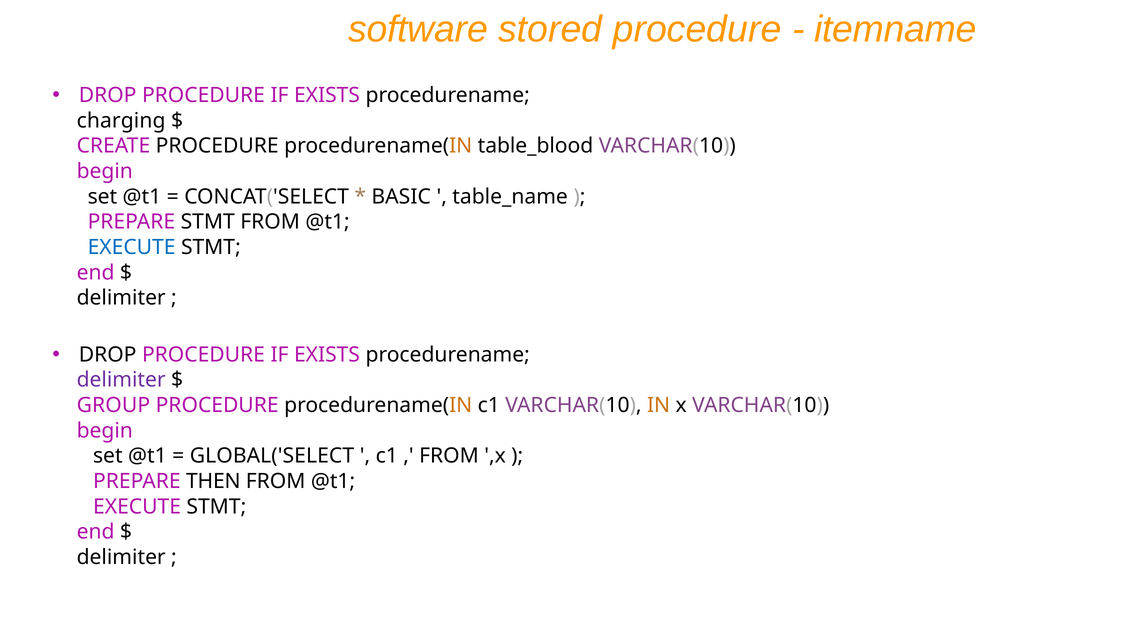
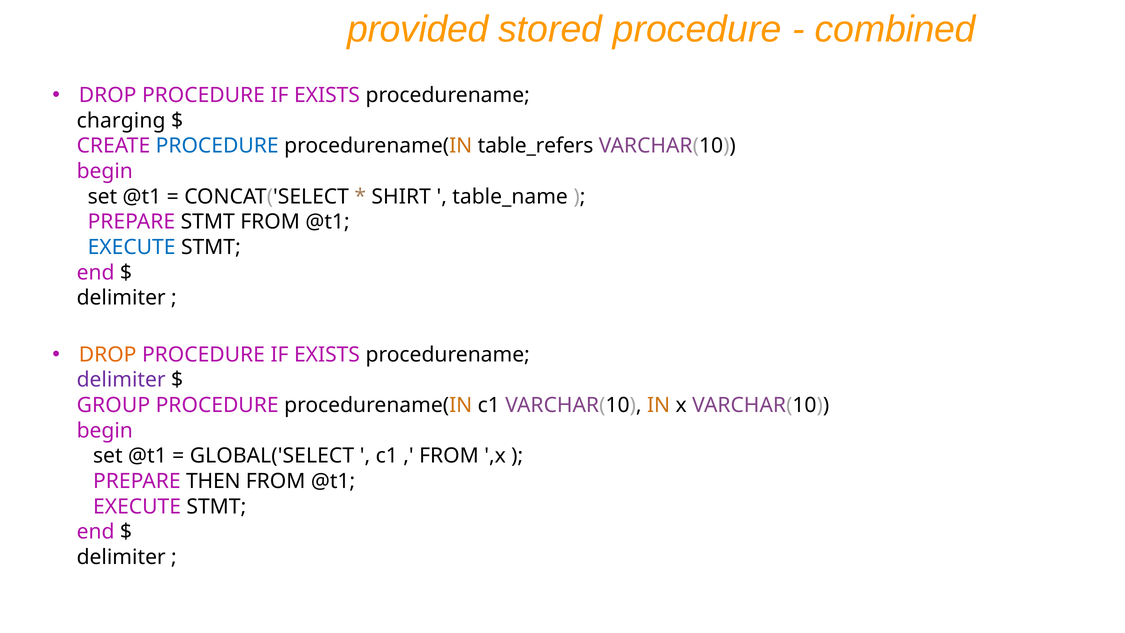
software: software -> provided
itemname: itemname -> combined
PROCEDURE at (217, 146) colour: black -> blue
table_blood: table_blood -> table_refers
BASIC: BASIC -> SHIRT
DROP at (108, 355) colour: black -> orange
